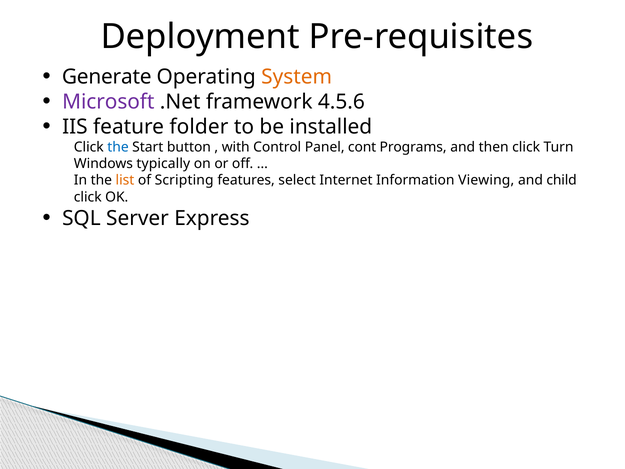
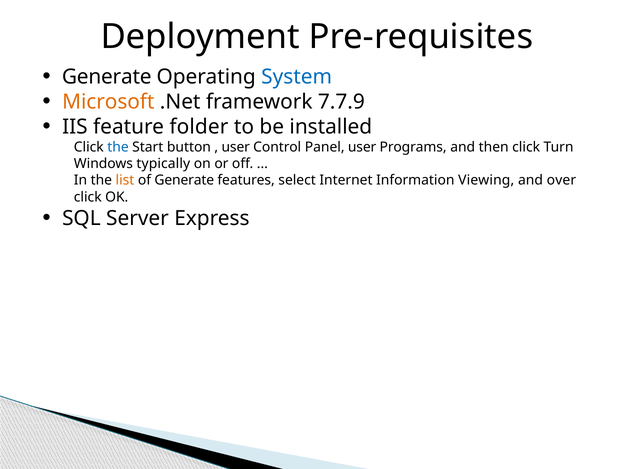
System colour: orange -> blue
Microsoft colour: purple -> orange
4.5.6: 4.5.6 -> 7.7.9
with at (236, 147): with -> user
Panel cont: cont -> user
of Scripting: Scripting -> Generate
child: child -> over
